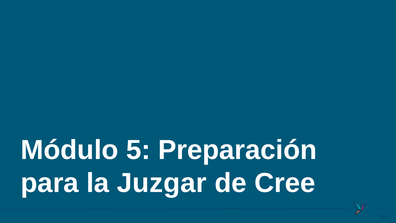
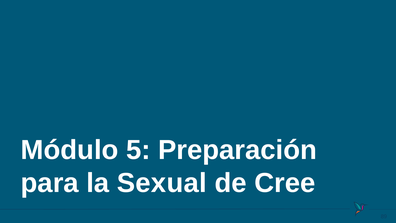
Juzgar: Juzgar -> Sexual
